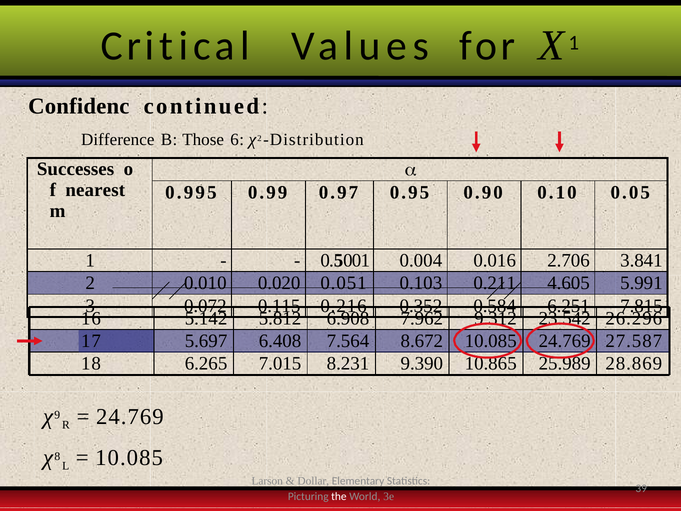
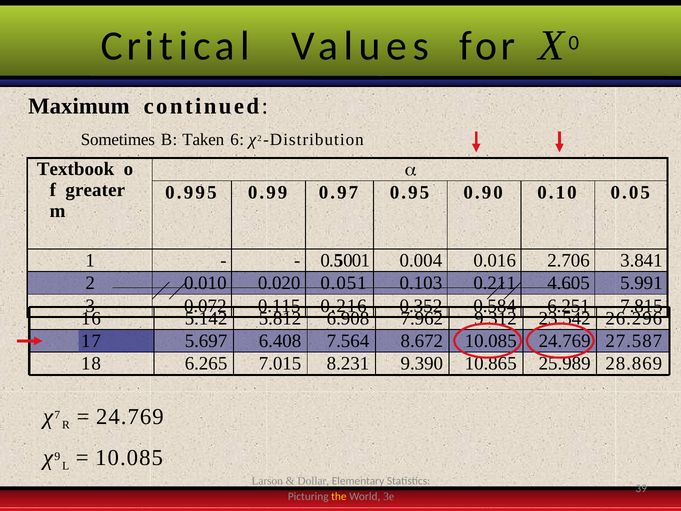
1 at (574, 43): 1 -> 0
Confidenc: Confidenc -> Maximum
Difference: Difference -> Sometimes
Those: Those -> Taken
Successes: Successes -> Textbook
nearest: nearest -> greater
9: 9 -> 7
8: 8 -> 9
the colour: white -> yellow
